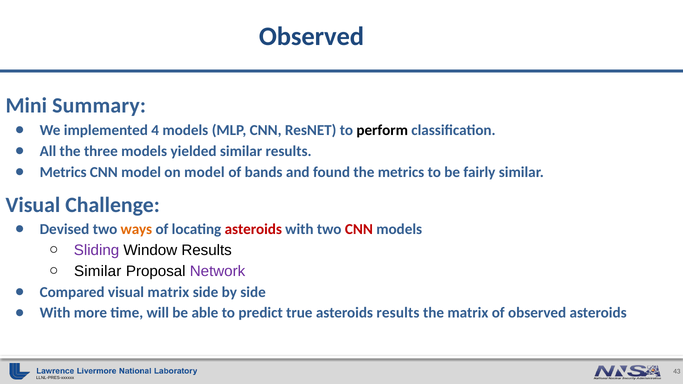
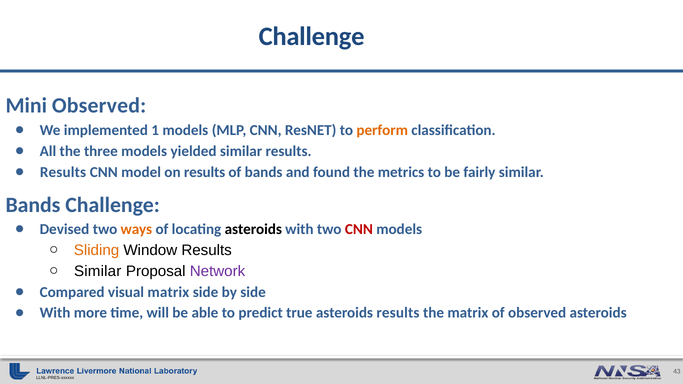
Observed at (311, 37): Observed -> Challenge
Mini Summary: Summary -> Observed
4: 4 -> 1
perform colour: black -> orange
Metrics at (63, 172): Metrics -> Results
on model: model -> results
Visual at (33, 205): Visual -> Bands
asteroids at (253, 229) colour: red -> black
Sliding colour: purple -> orange
